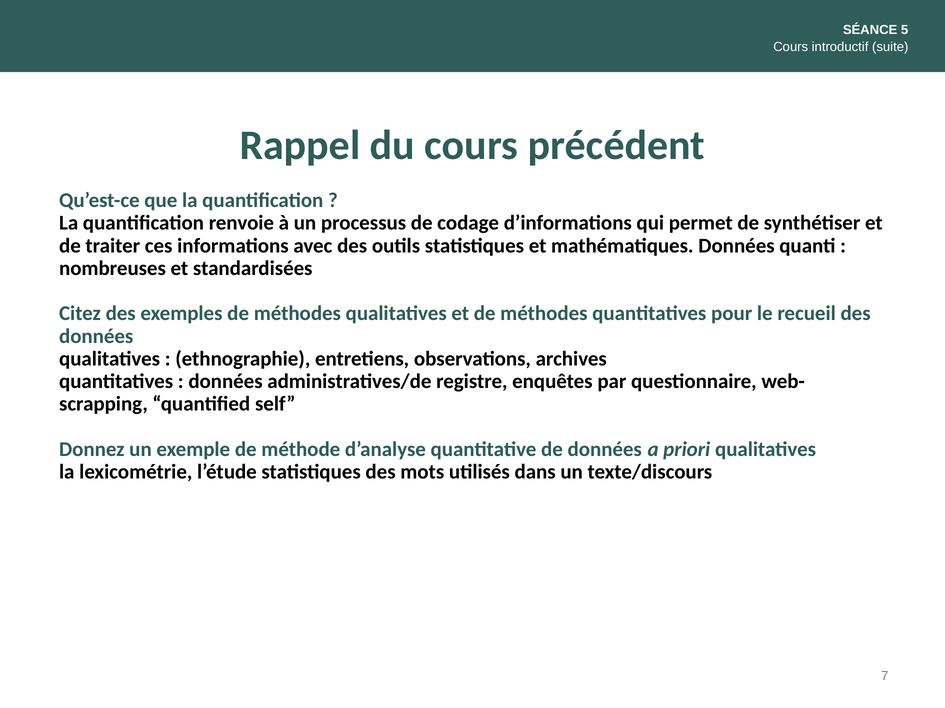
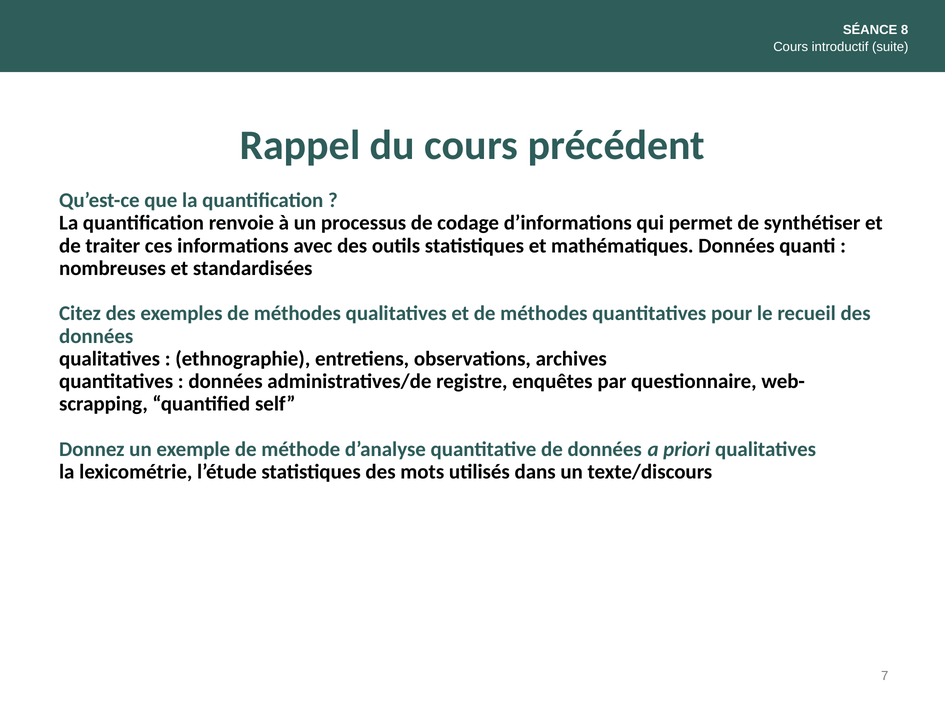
5: 5 -> 8
